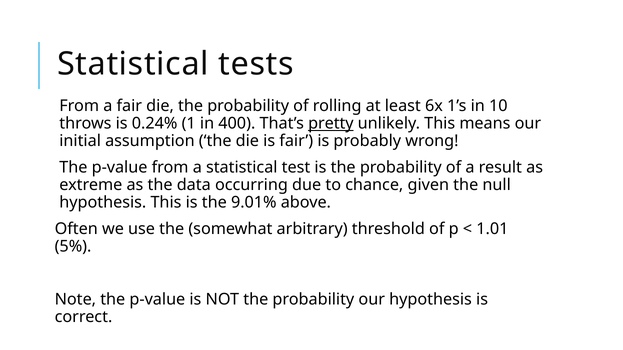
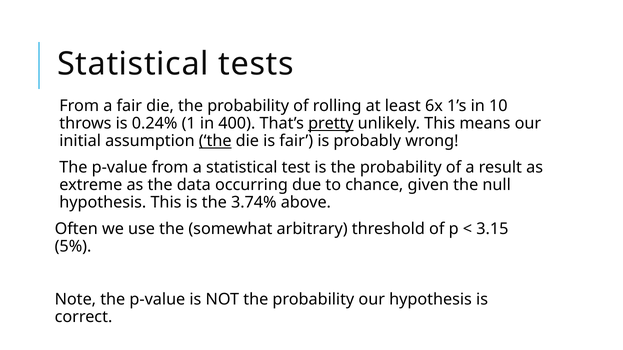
the at (215, 141) underline: none -> present
9.01%: 9.01% -> 3.74%
1.01: 1.01 -> 3.15
